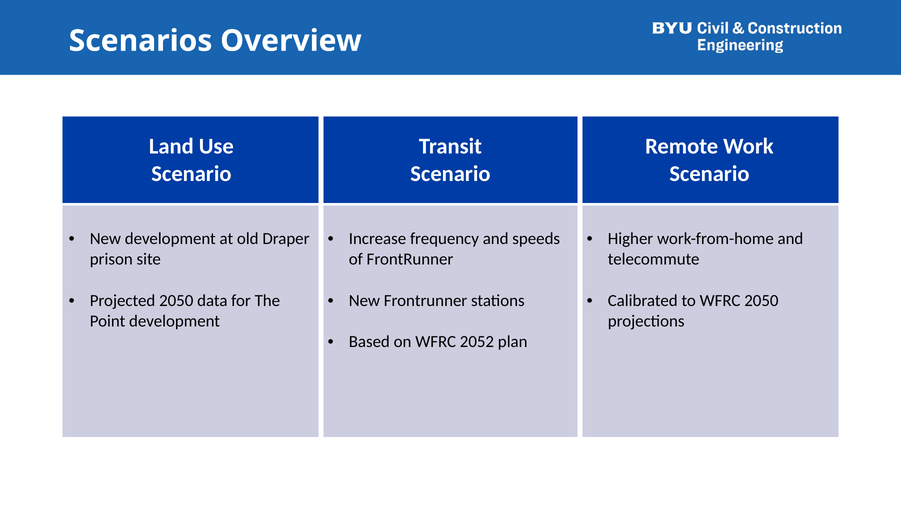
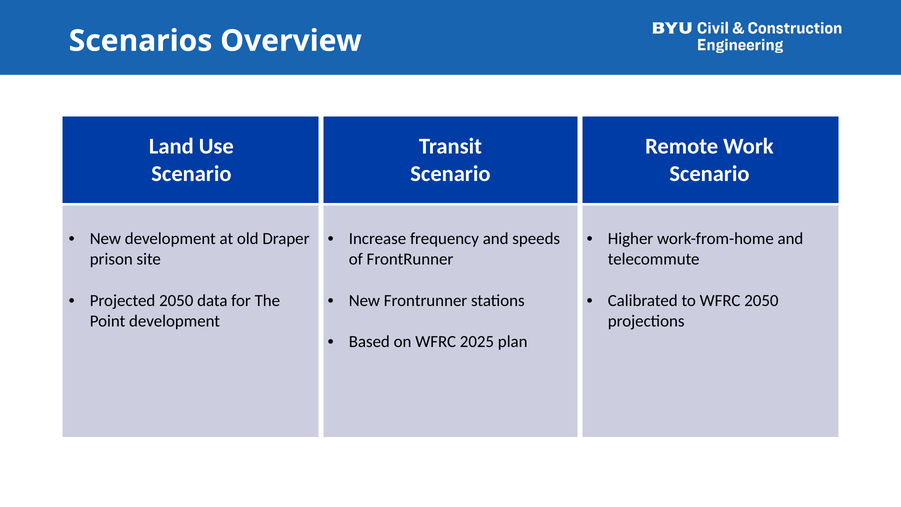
2052: 2052 -> 2025
